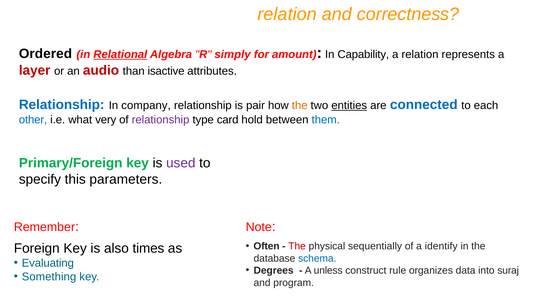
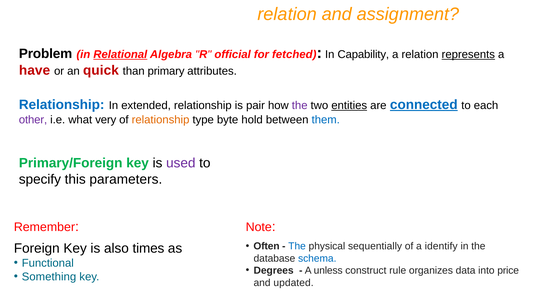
correctness: correctness -> assignment
Ordered: Ordered -> Problem
simply: simply -> official
amount: amount -> fetched
represents underline: none -> present
layer: layer -> have
audio: audio -> quick
isactive: isactive -> primary
company: company -> extended
the at (300, 106) colour: orange -> purple
connected underline: none -> present
other colour: blue -> purple
relationship at (161, 120) colour: purple -> orange
card: card -> byte
The at (297, 246) colour: red -> blue
Evaluating: Evaluating -> Functional
suraj: suraj -> price
program: program -> updated
